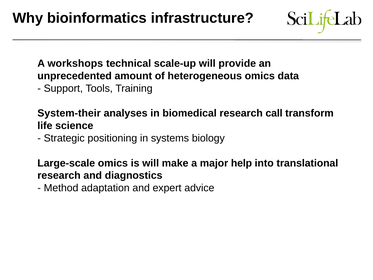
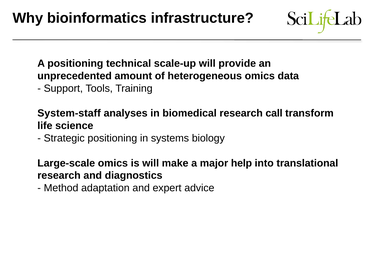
A workshops: workshops -> positioning
System‐their: System‐their -> System‐staff
